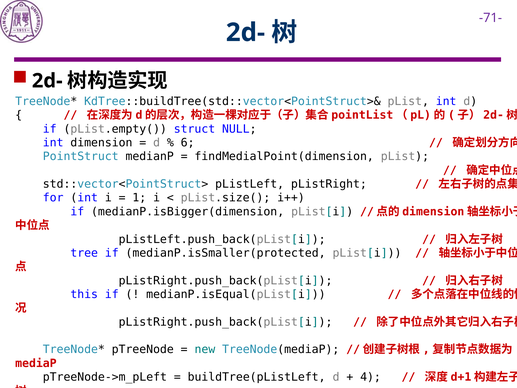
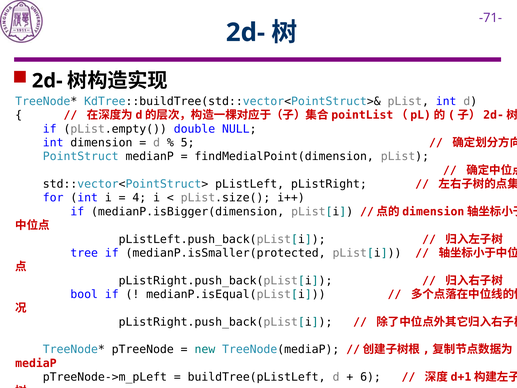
struct: struct -> double
6: 6 -> 5
1 at (139, 198): 1 -> 4
this: this -> bool
4: 4 -> 6
